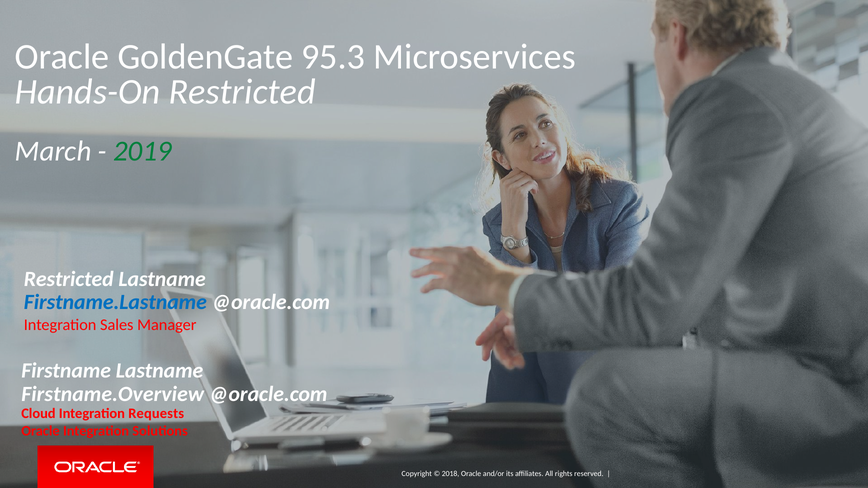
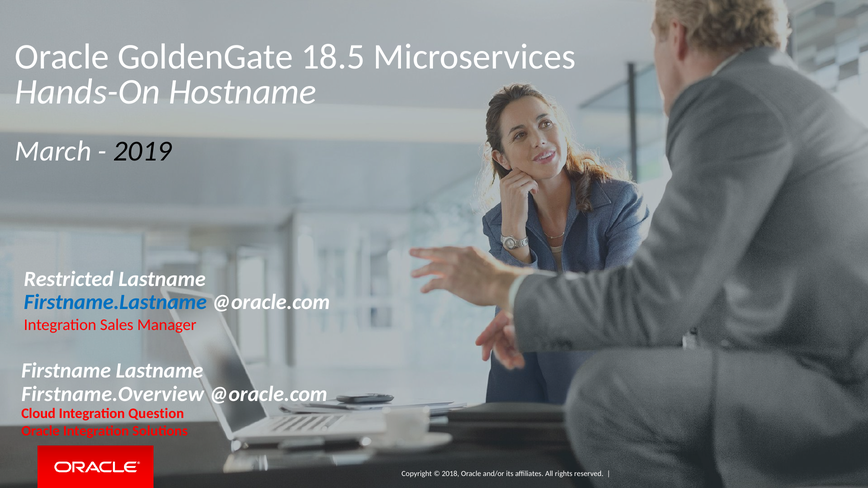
95.3: 95.3 -> 18.5
Hands-On Restricted: Restricted -> Hostname
2019 colour: green -> black
Requests: Requests -> Question
